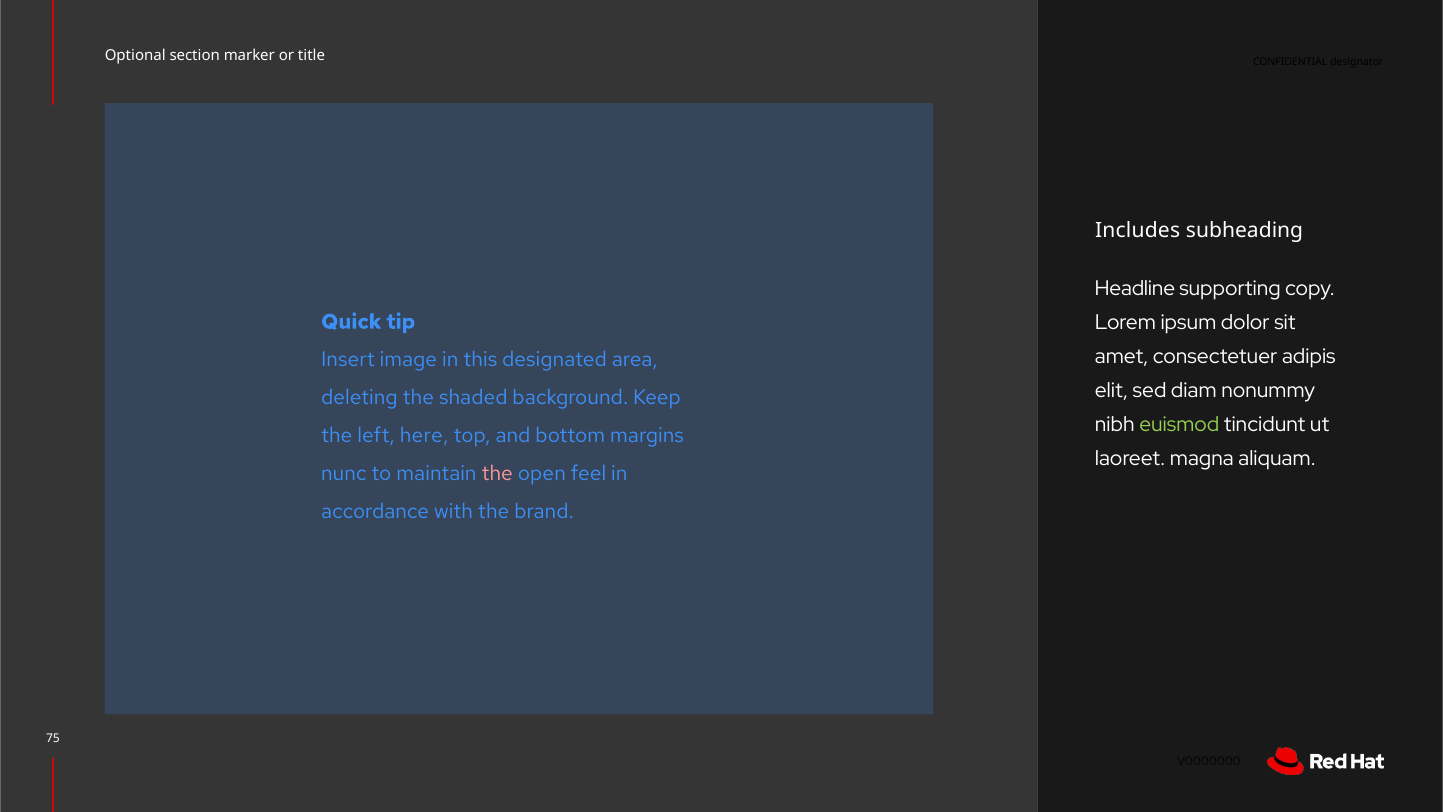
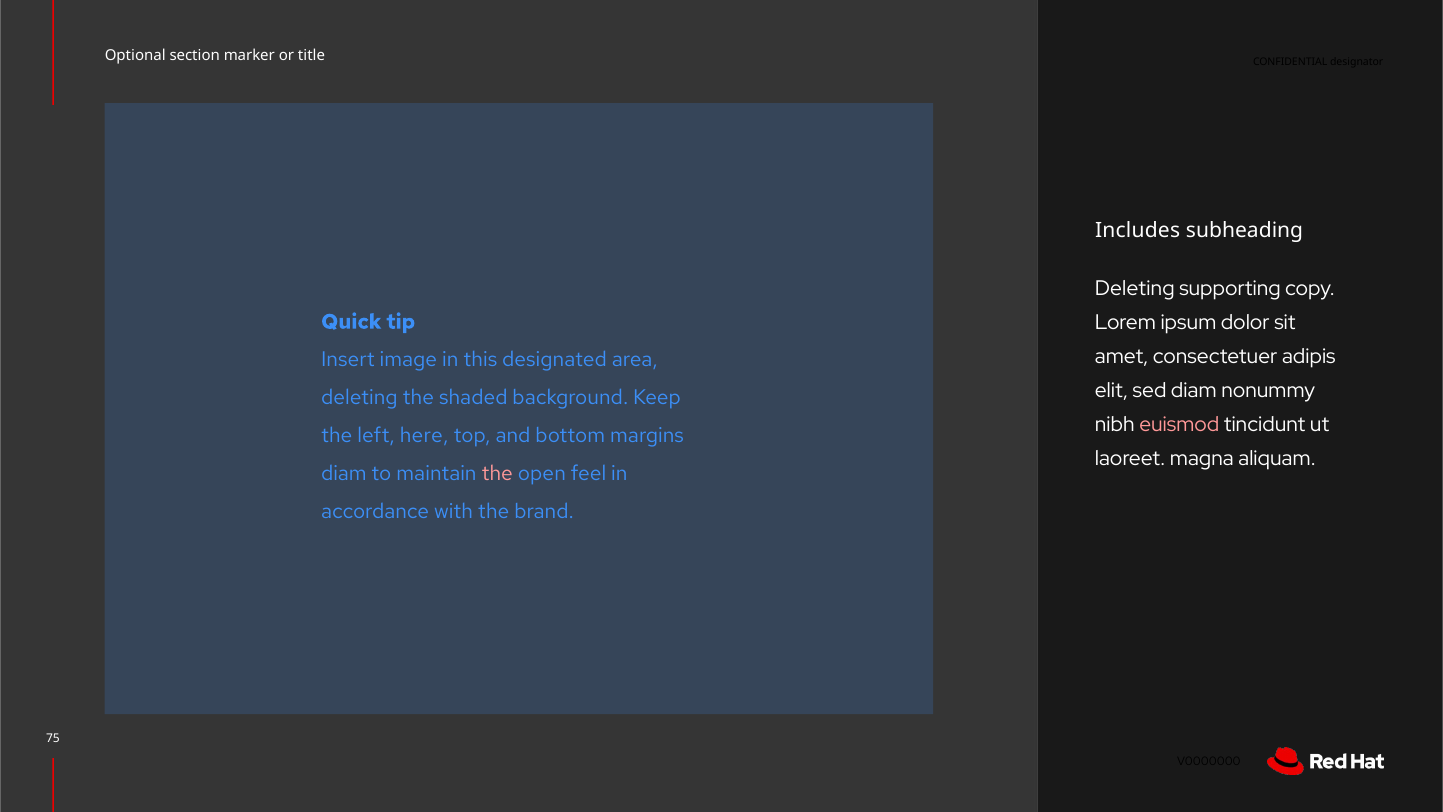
Headline at (1135, 288): Headline -> Deleting
euismod colour: light green -> pink
nunc at (344, 473): nunc -> diam
